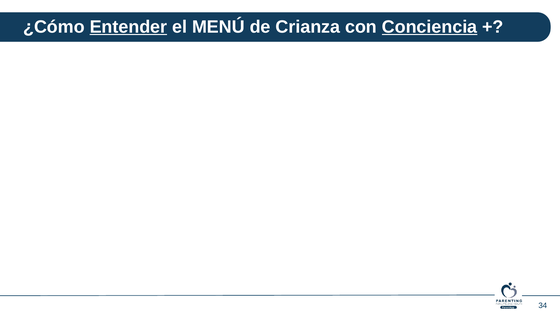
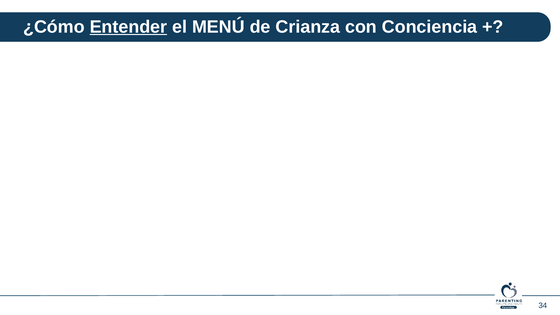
Conciencia underline: present -> none
